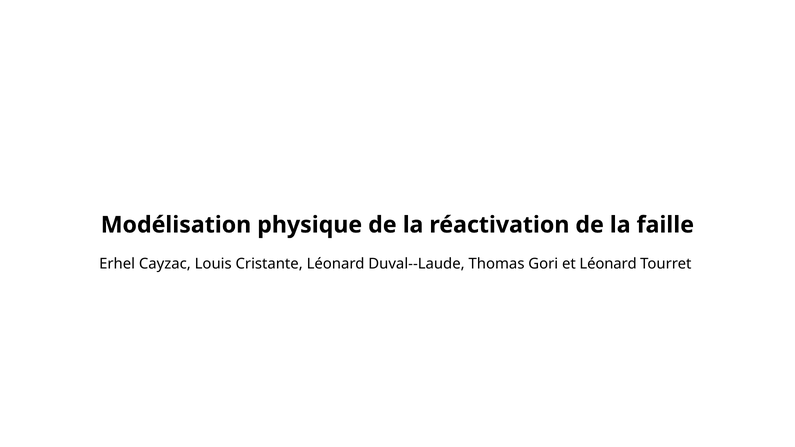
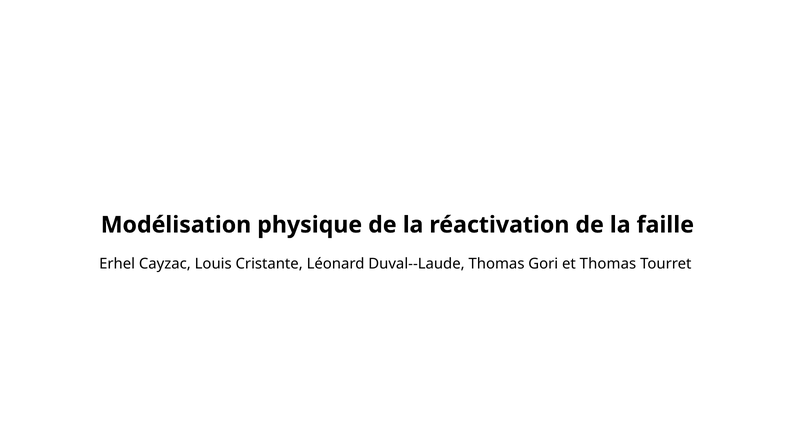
et Léonard: Léonard -> Thomas
